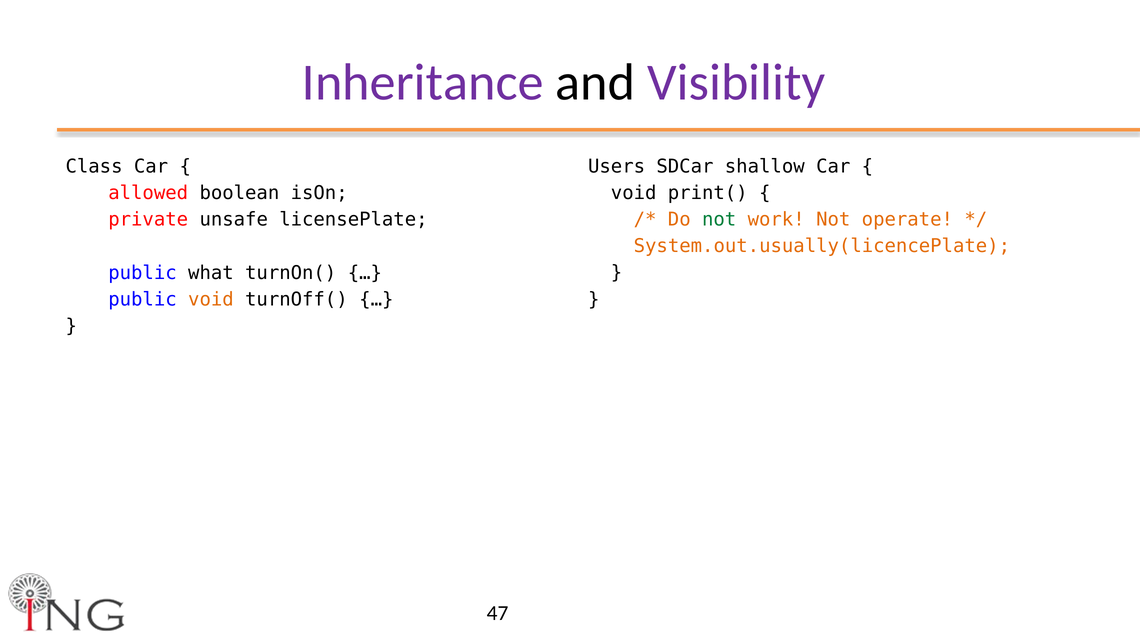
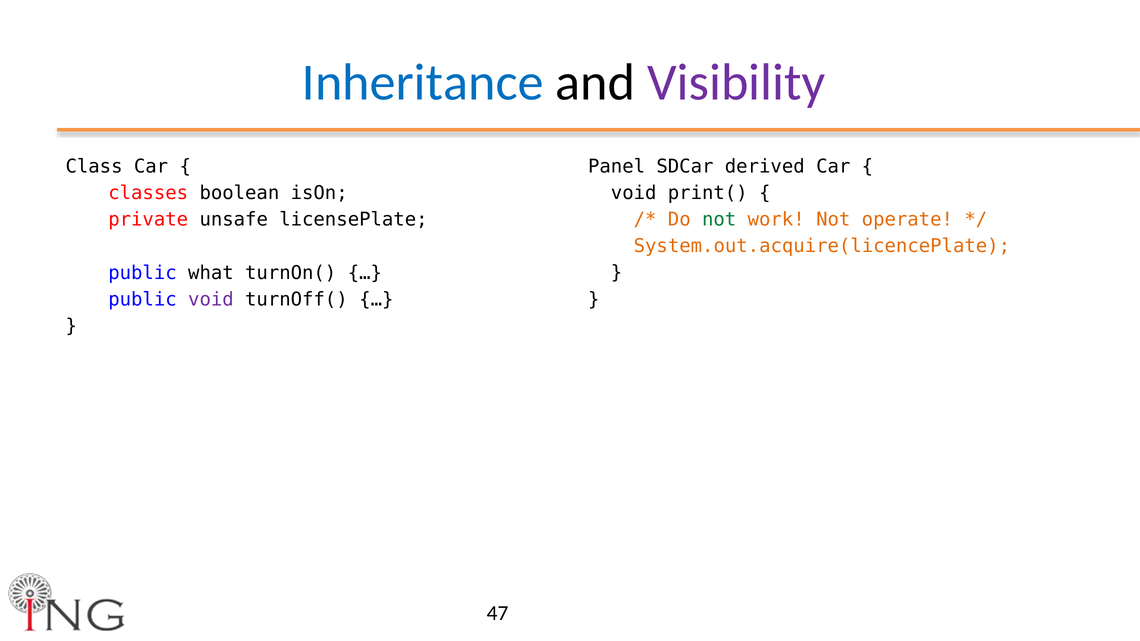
Inheritance colour: purple -> blue
Users: Users -> Panel
shallow: shallow -> derived
allowed: allowed -> classes
System.out.usually(licencePlate: System.out.usually(licencePlate -> System.out.acquire(licencePlate
void at (211, 300) colour: orange -> purple
